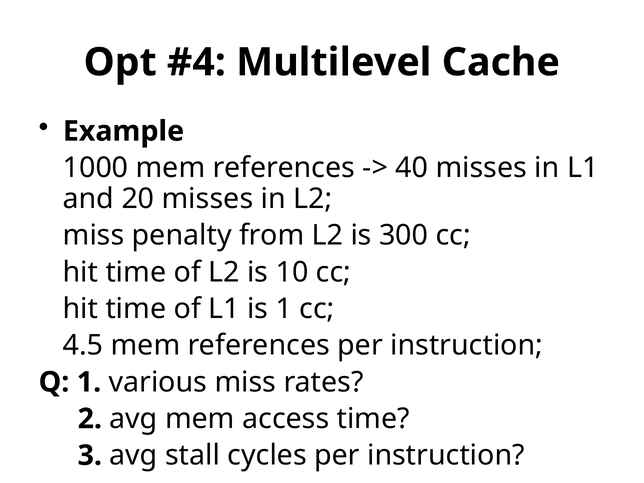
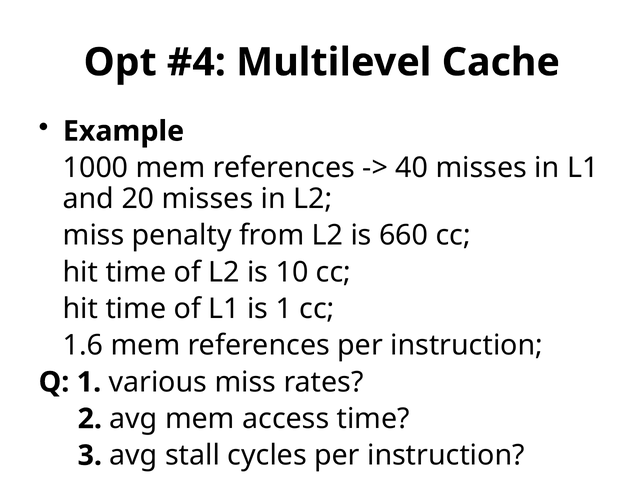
300: 300 -> 660
4.5: 4.5 -> 1.6
